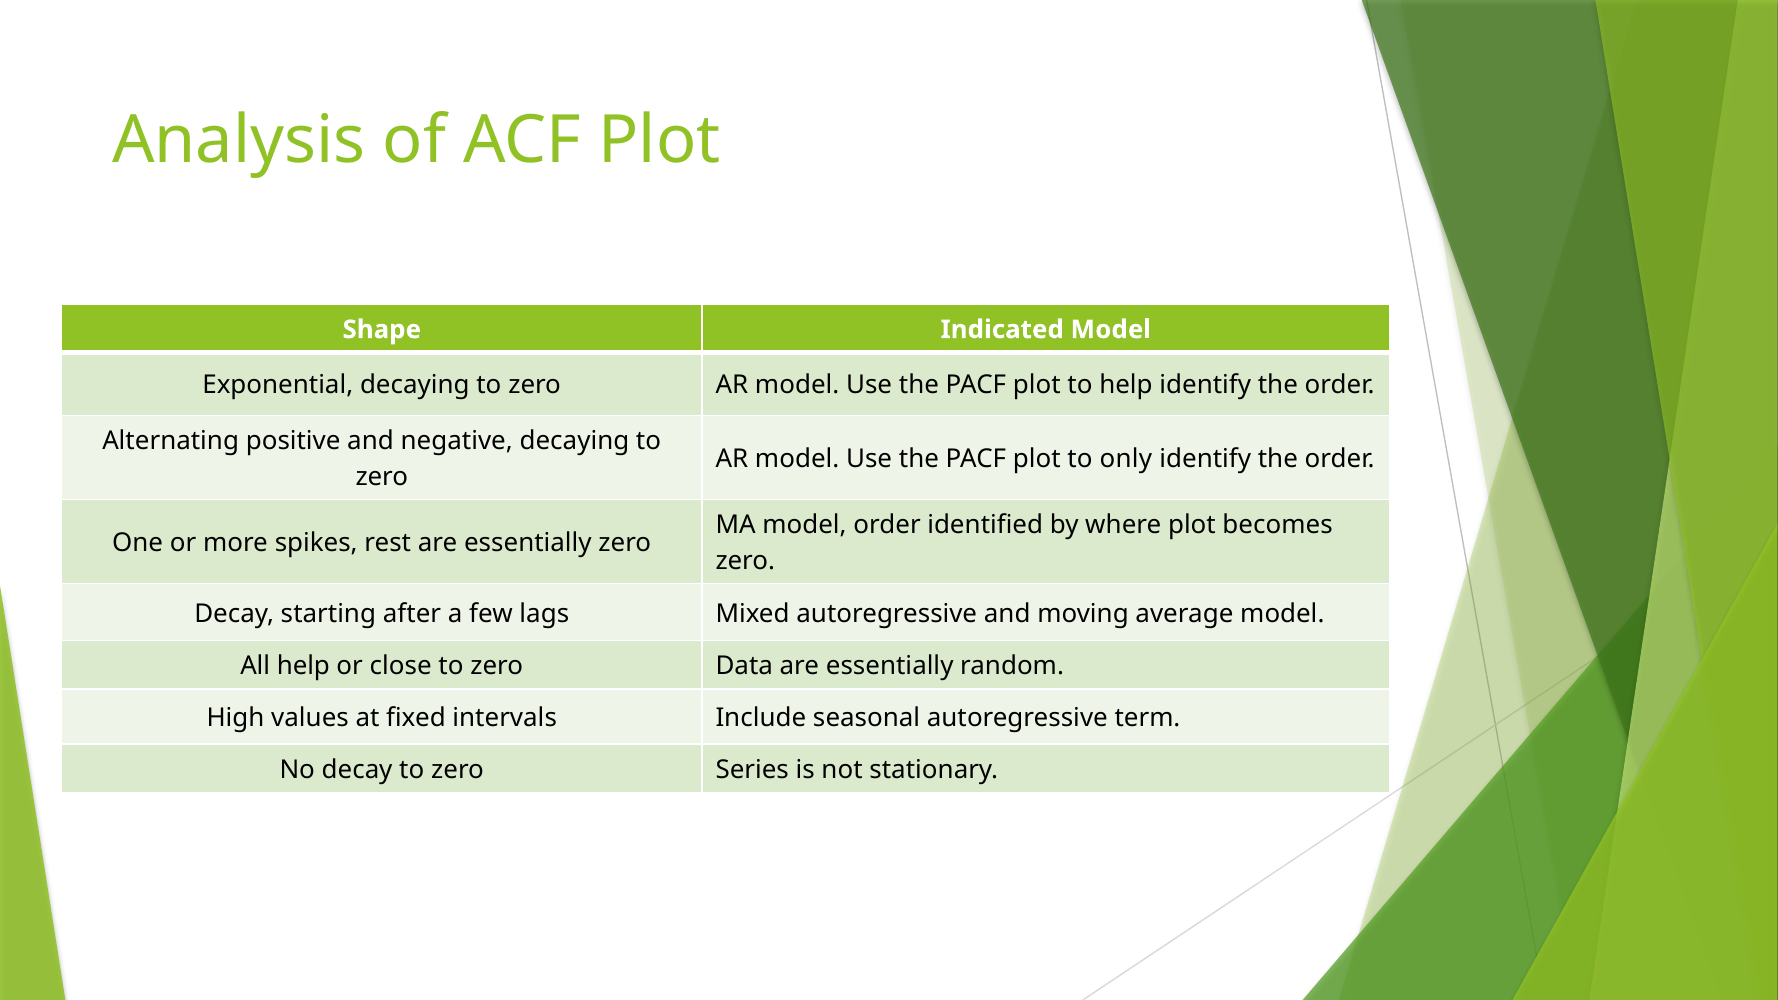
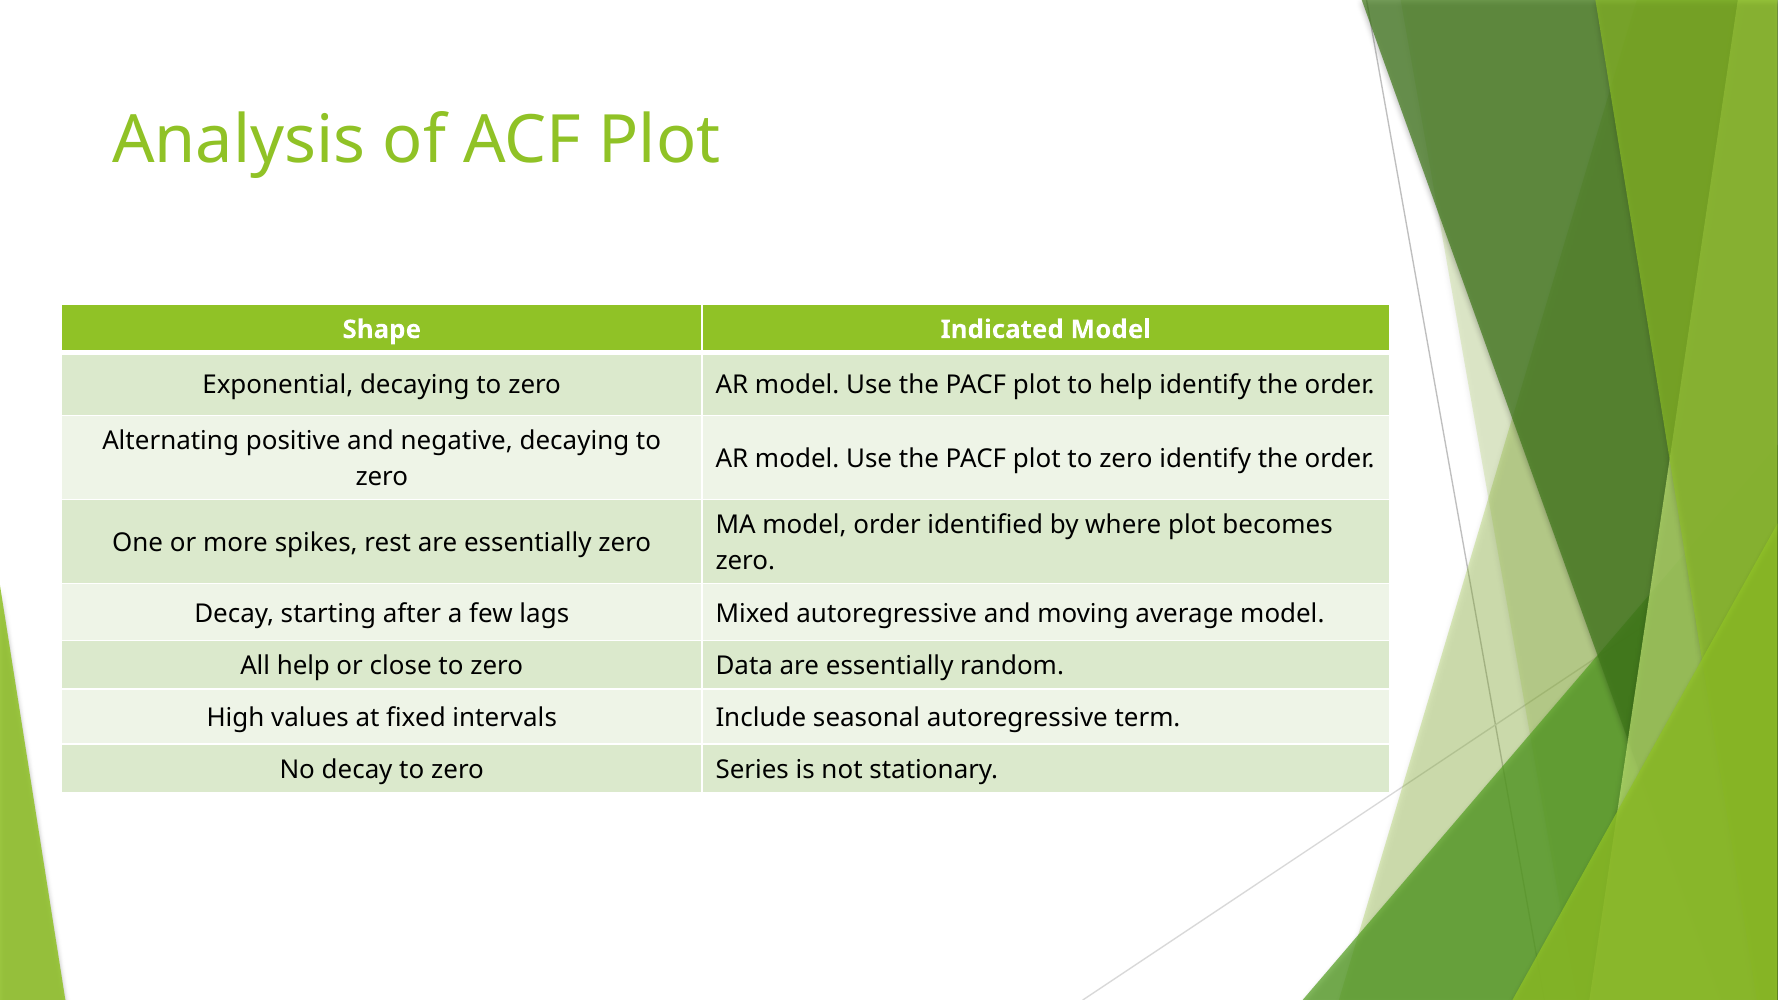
plot to only: only -> zero
